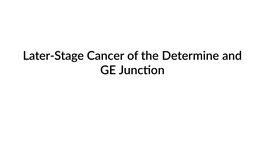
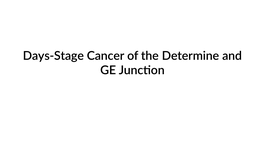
Later-Stage: Later-Stage -> Days-Stage
